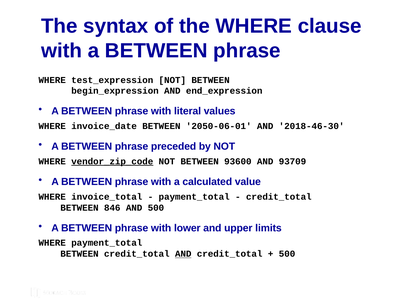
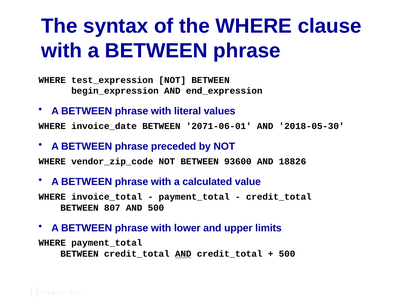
2050-06-01: 2050-06-01 -> 2071-06-01
2018-46-30: 2018-46-30 -> 2018-05-30
vendor_zip_code underline: present -> none
93709: 93709 -> 18826
846: 846 -> 807
